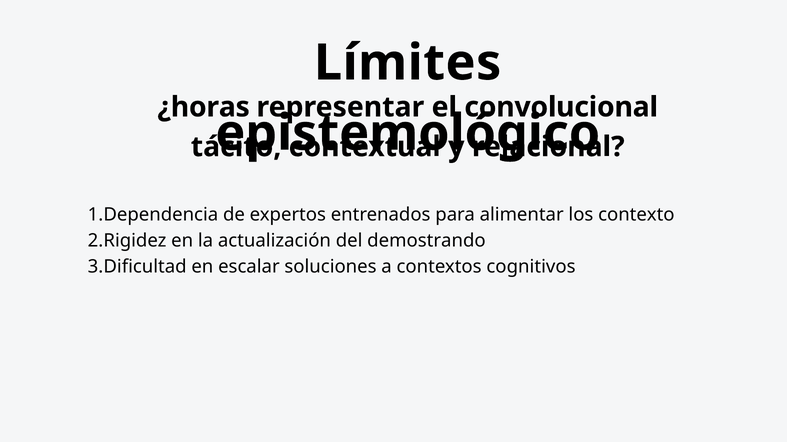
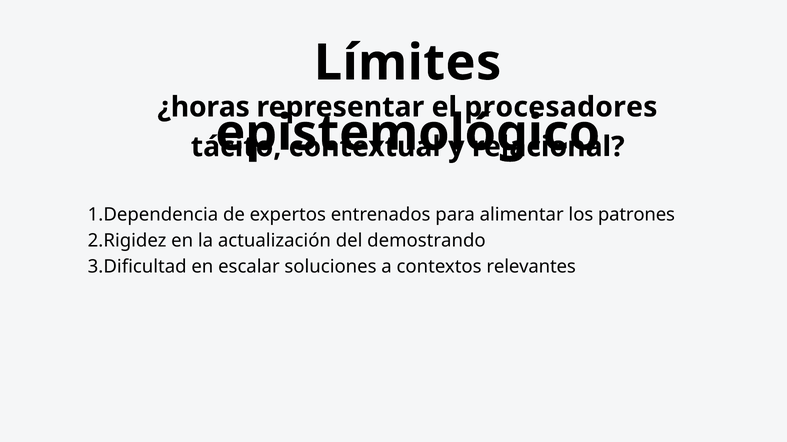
convolucional: convolucional -> procesadores
contexto: contexto -> patrones
cognitivos: cognitivos -> relevantes
